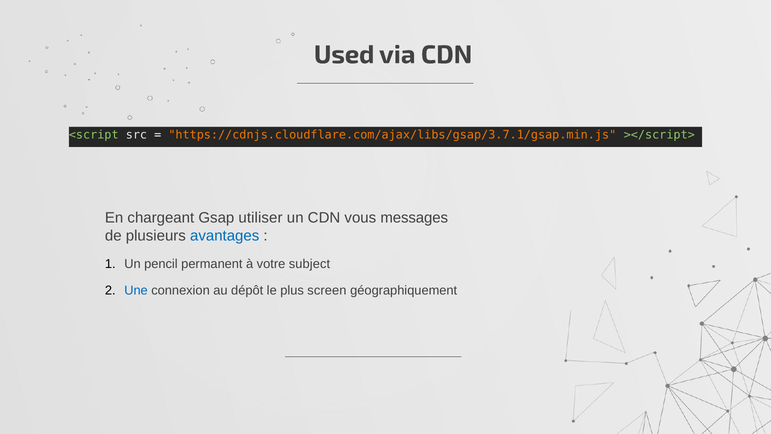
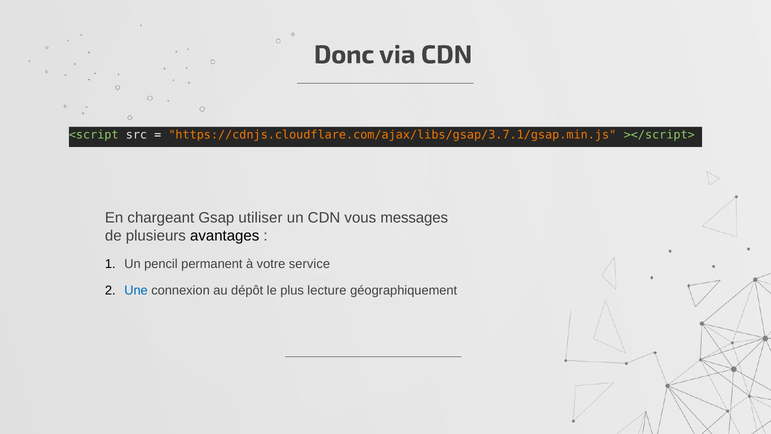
Used: Used -> Donc
avantages colour: blue -> black
subject: subject -> service
screen: screen -> lecture
